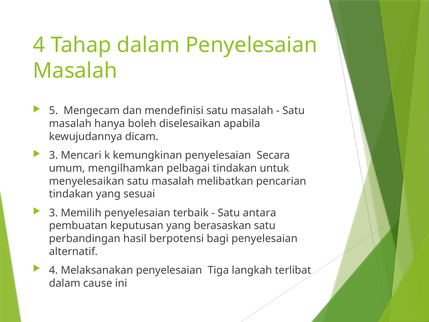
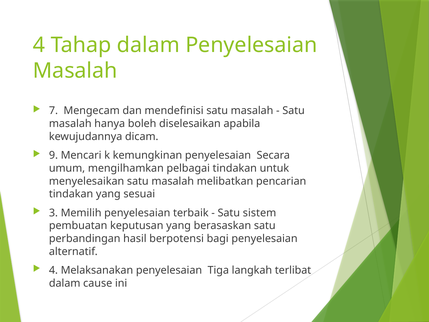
5: 5 -> 7
3 at (53, 155): 3 -> 9
antara: antara -> sistem
